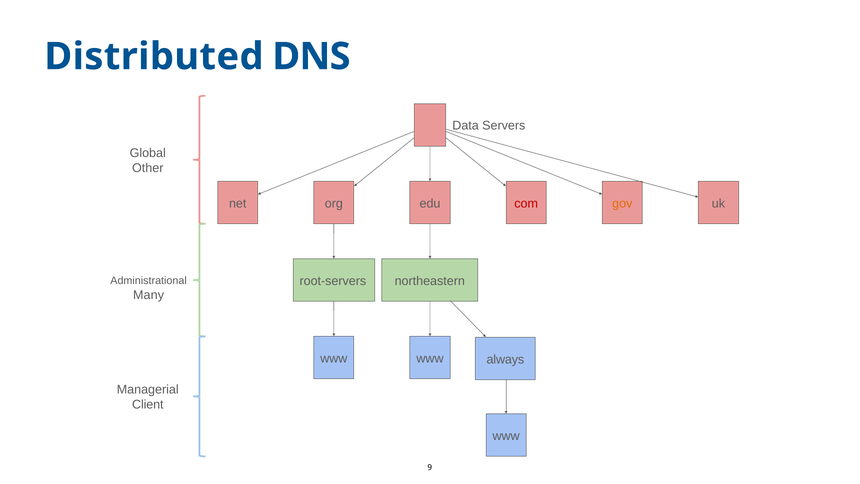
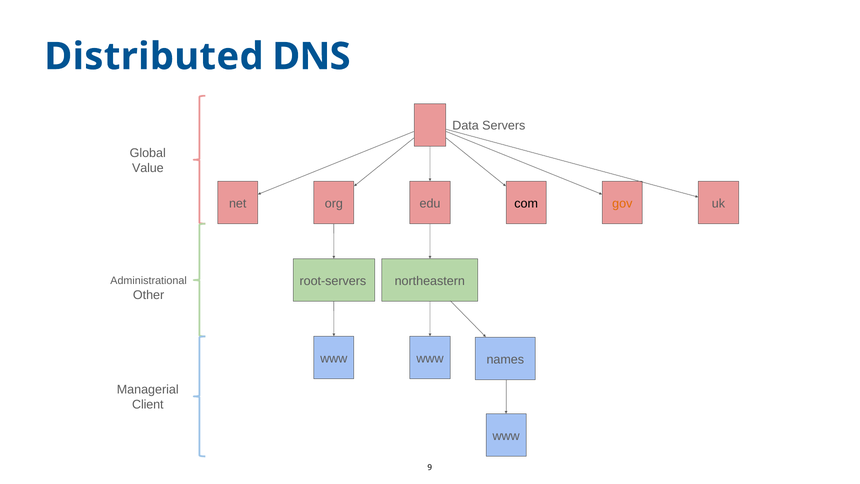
Other: Other -> Value
com colour: red -> black
Many: Many -> Other
always: always -> names
